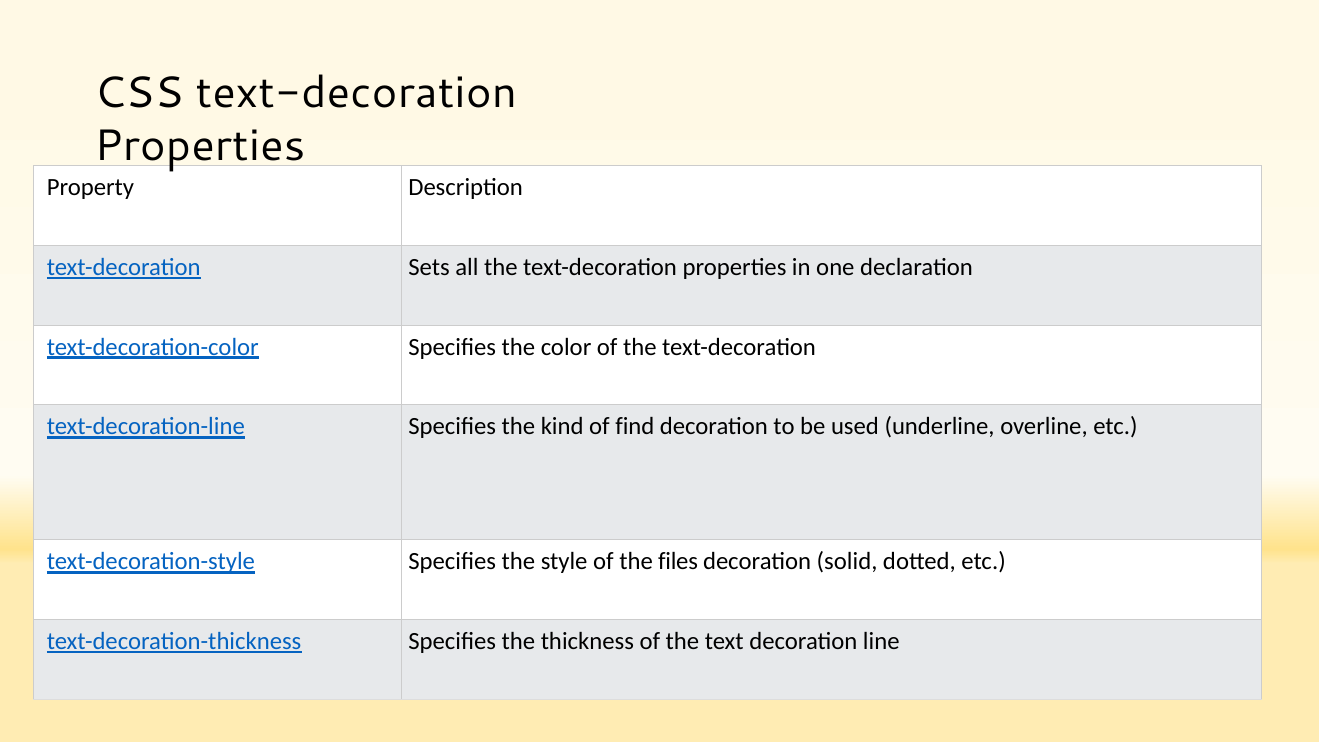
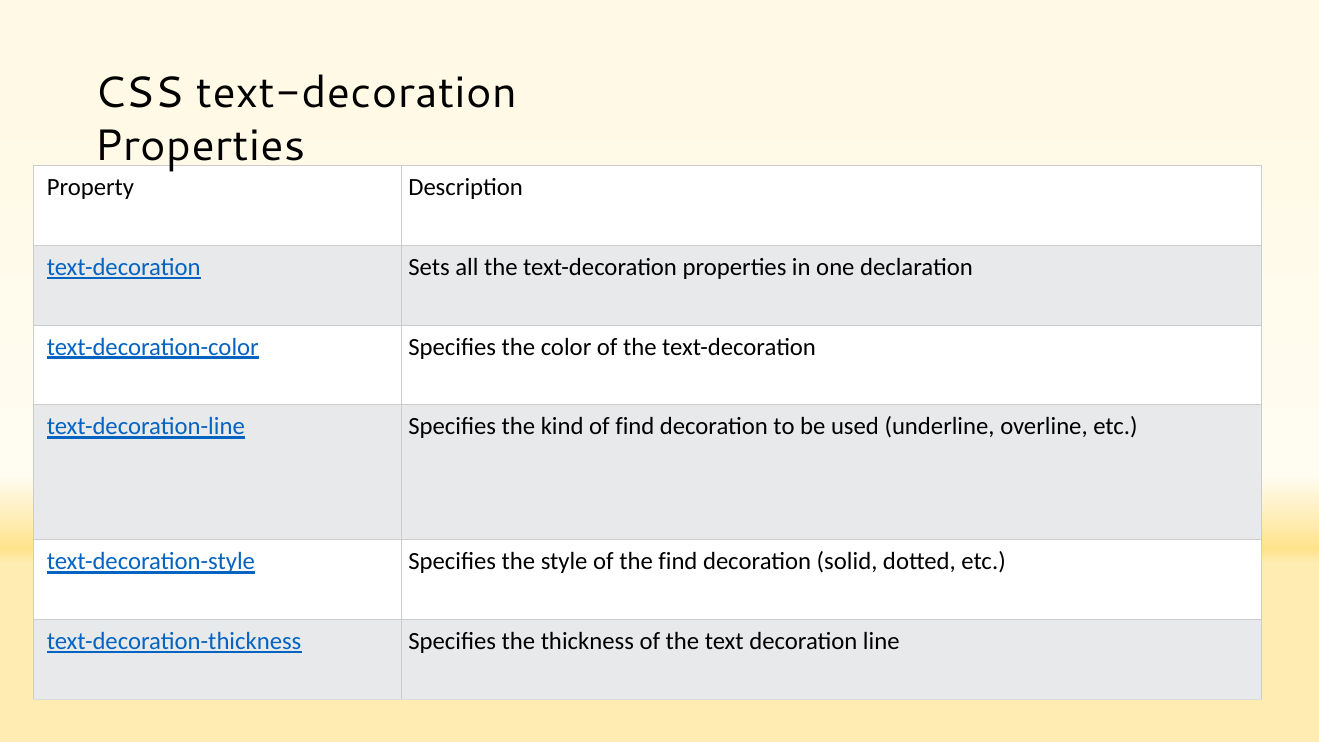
the files: files -> find
